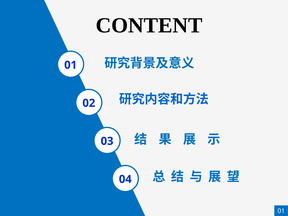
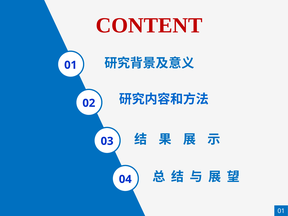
CONTENT colour: black -> red
